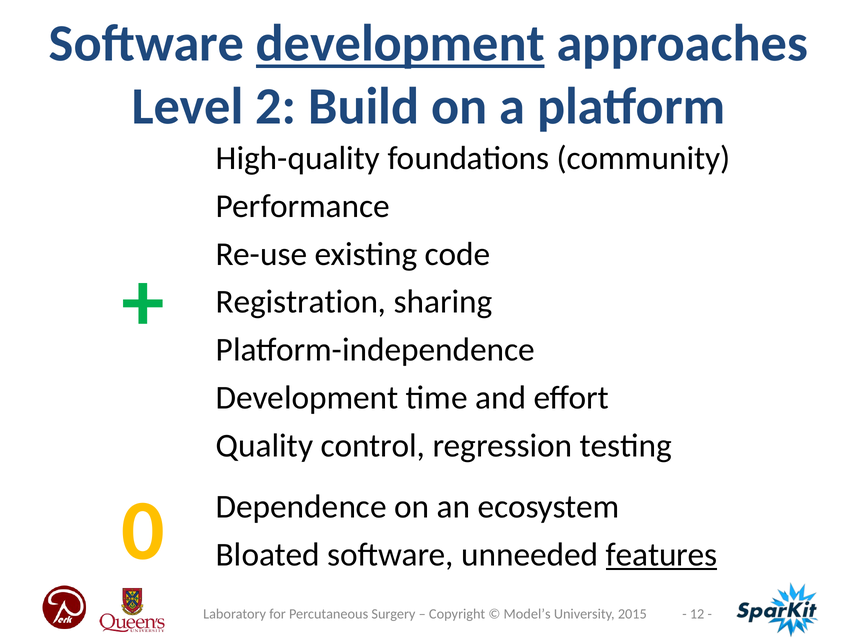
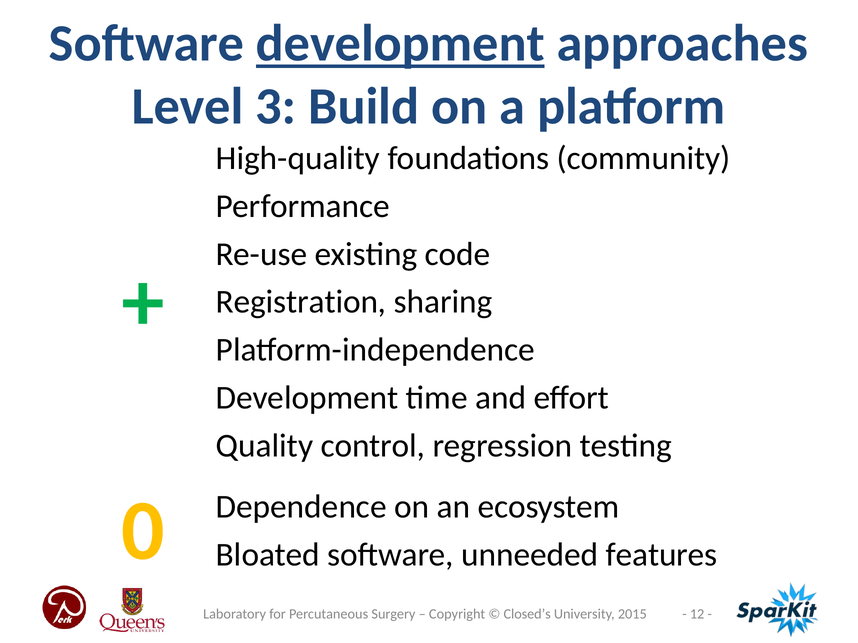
2: 2 -> 3
features underline: present -> none
Model’s: Model’s -> Closed’s
